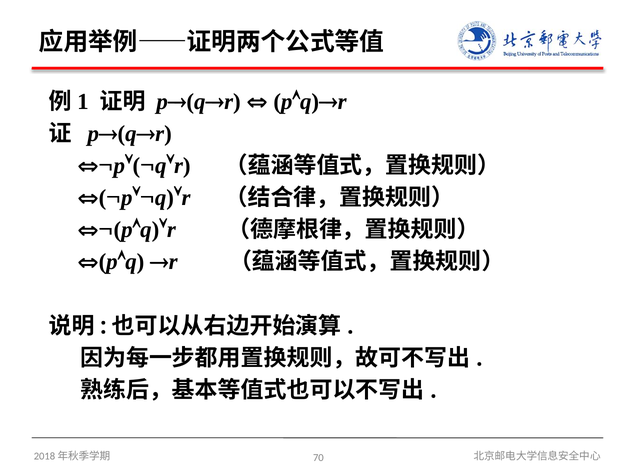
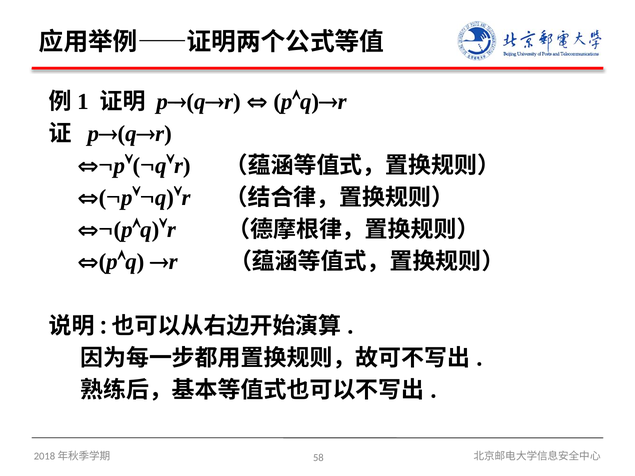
70: 70 -> 58
